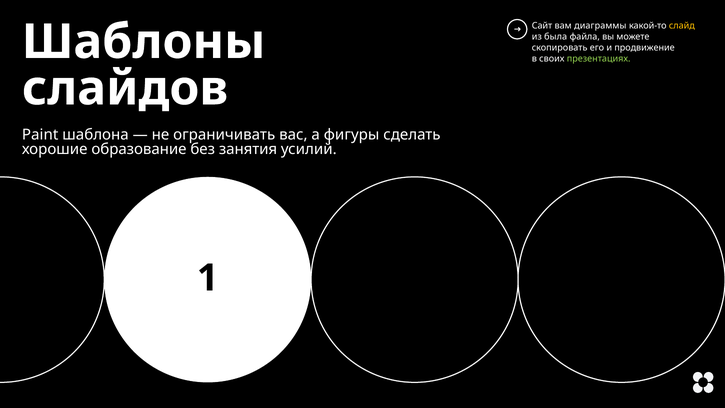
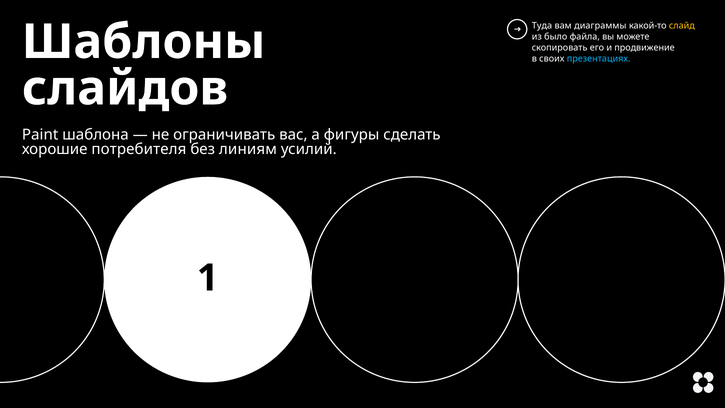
Сайт: Сайт -> Туда
была: была -> было
презентациях colour: light green -> light blue
образование: образование -> потребителя
занятия: занятия -> линиям
